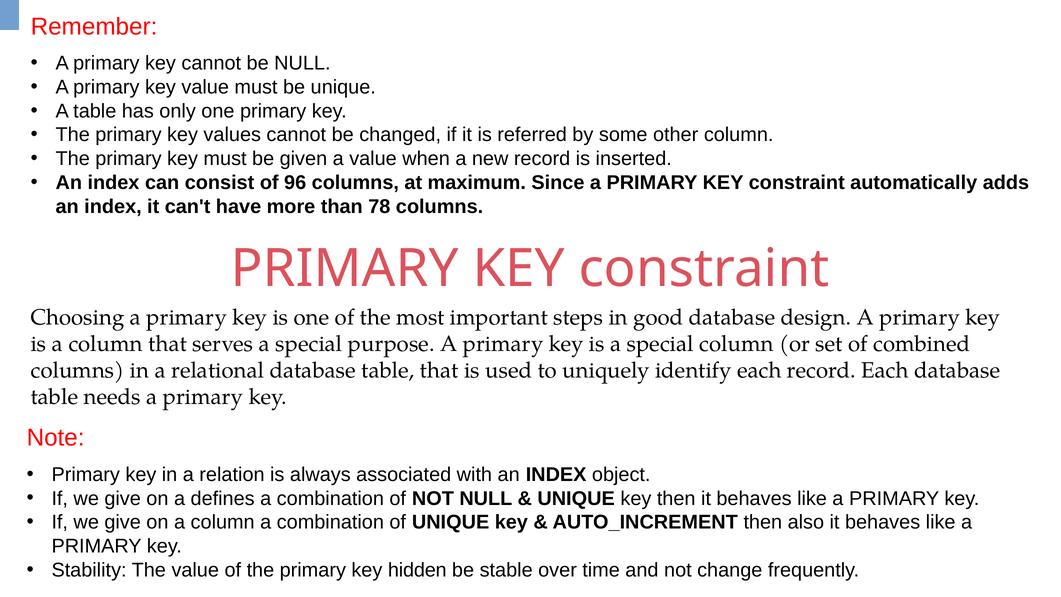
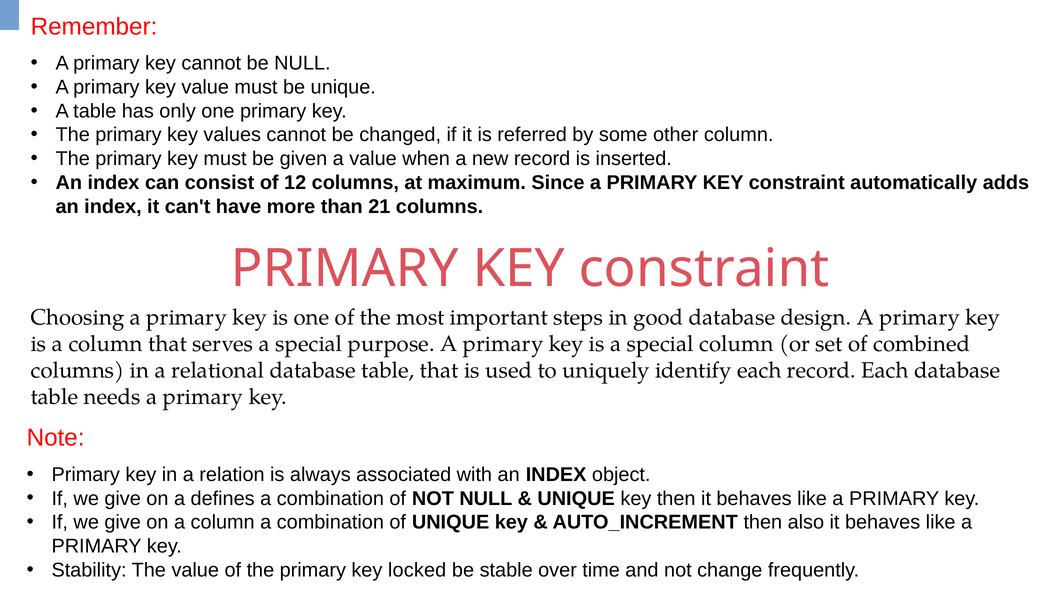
96: 96 -> 12
78: 78 -> 21
hidden: hidden -> locked
